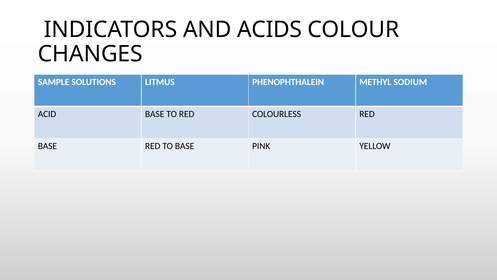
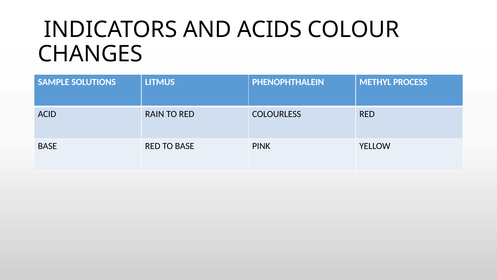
SODIUM: SODIUM -> PROCESS
ACID BASE: BASE -> RAIN
